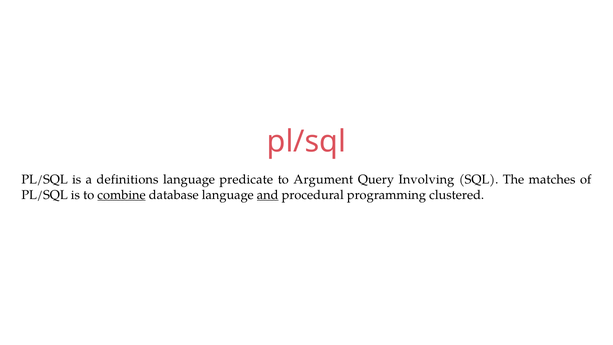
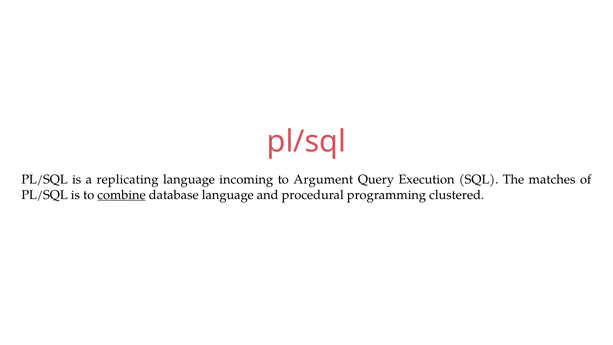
definitions: definitions -> replicating
predicate: predicate -> incoming
Involving: Involving -> Execution
and underline: present -> none
